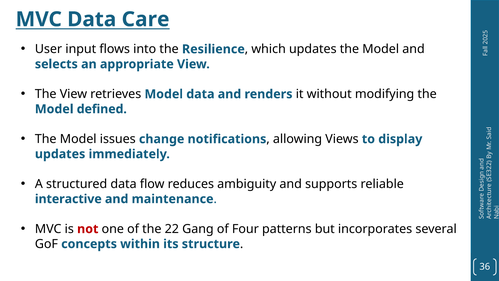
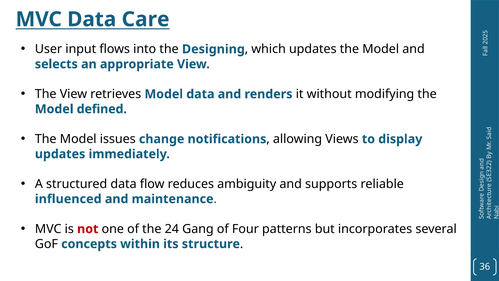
Resilience: Resilience -> Designing
interactive: interactive -> influenced
22: 22 -> 24
